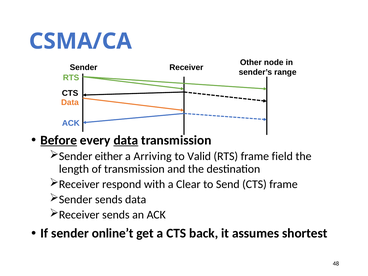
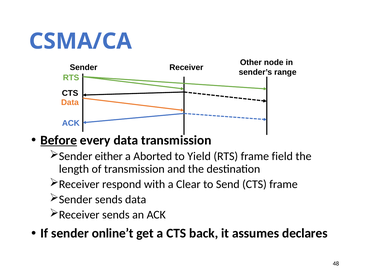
data at (126, 140) underline: present -> none
Arriving: Arriving -> Aborted
Valid: Valid -> Yield
shortest: shortest -> declares
